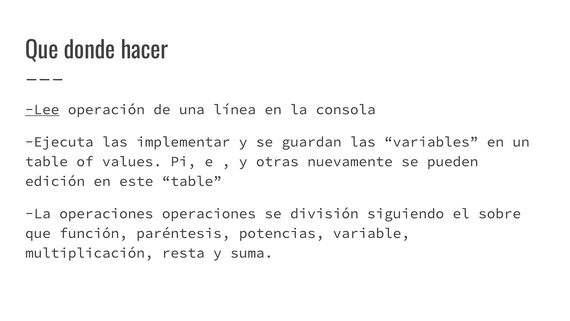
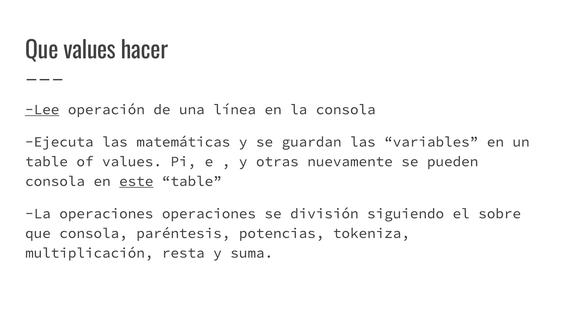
Que donde: donde -> values
implementar: implementar -> matemáticas
edición at (55, 181): edición -> consola
este underline: none -> present
que función: función -> consola
variable: variable -> tokeniza
